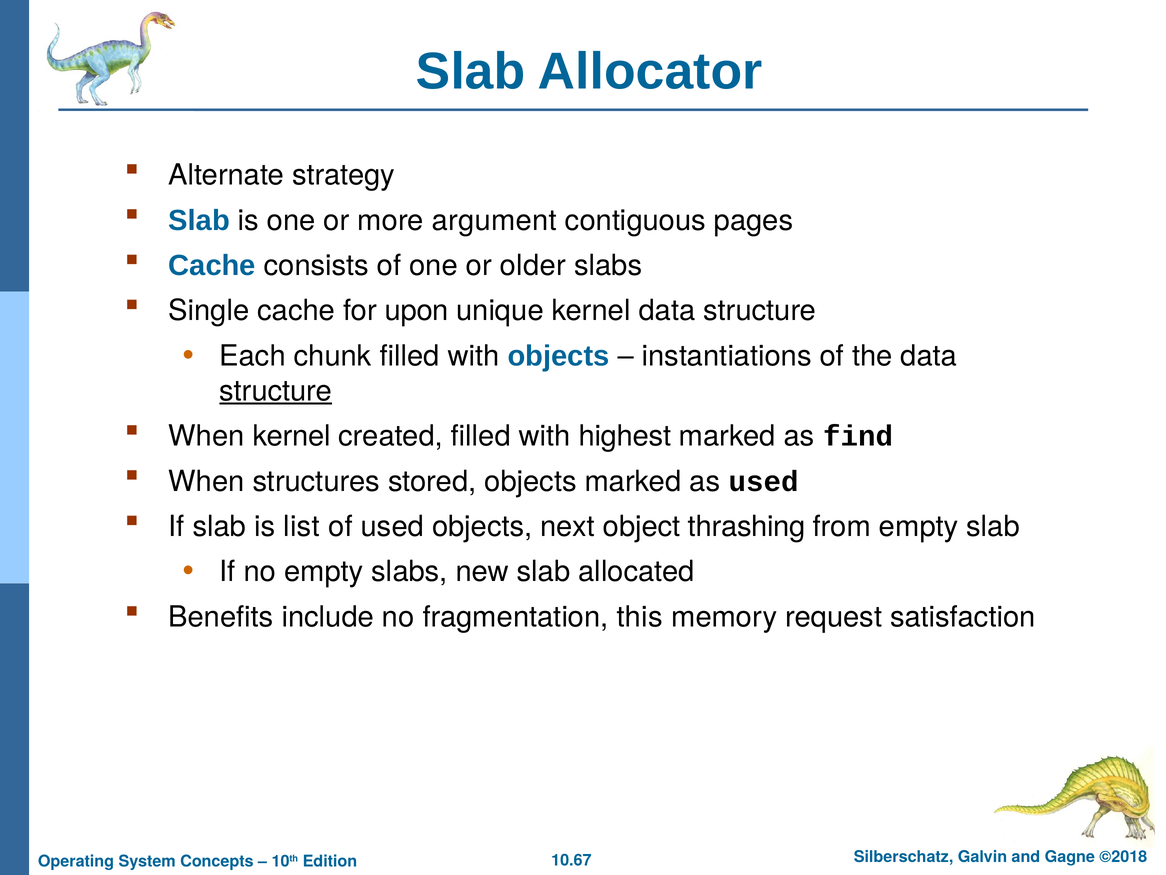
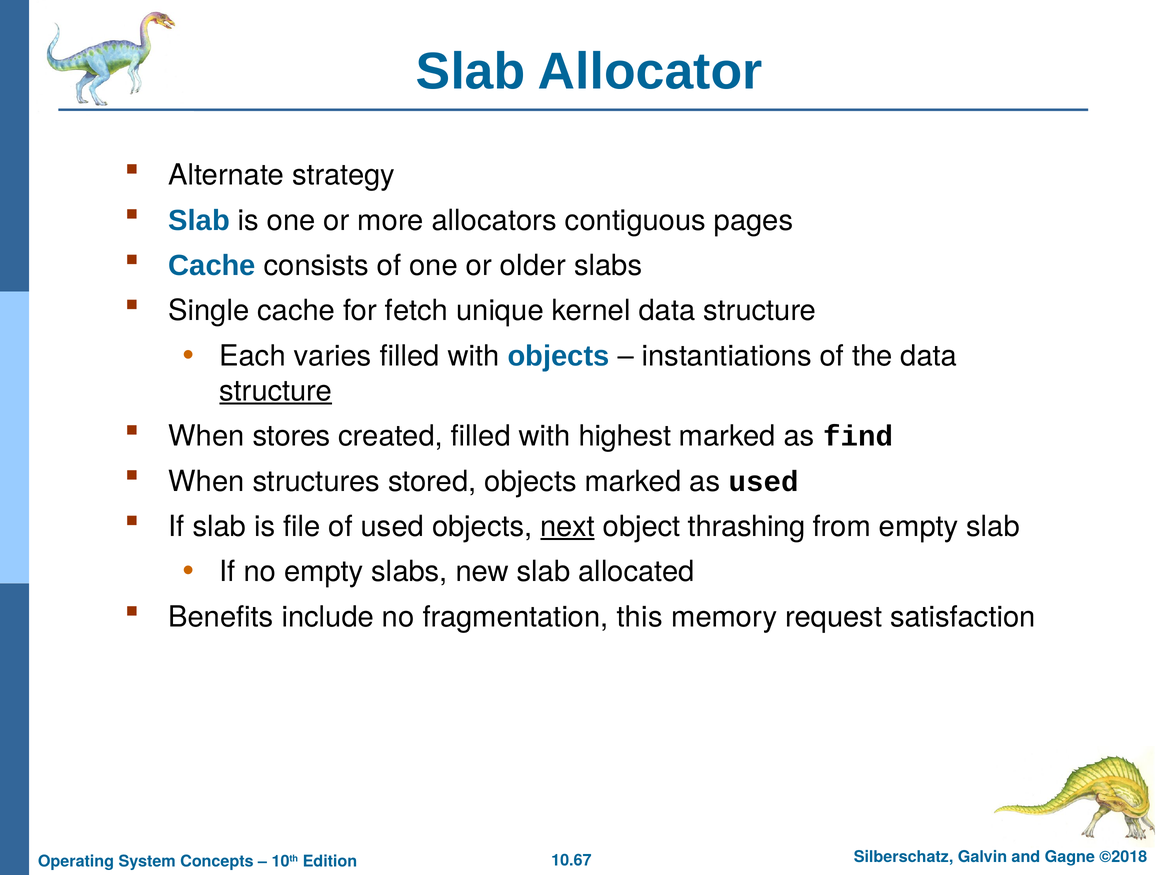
argument: argument -> allocators
upon: upon -> fetch
chunk: chunk -> varies
When kernel: kernel -> stores
list: list -> file
next underline: none -> present
